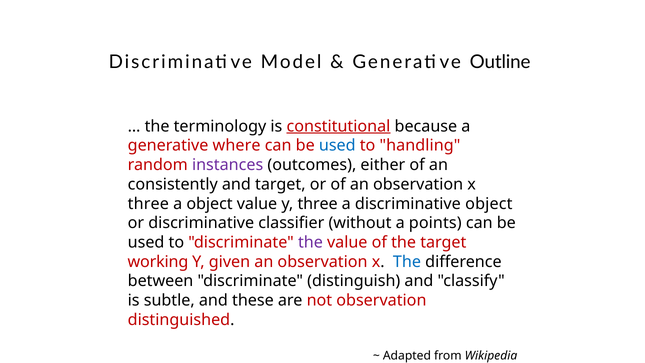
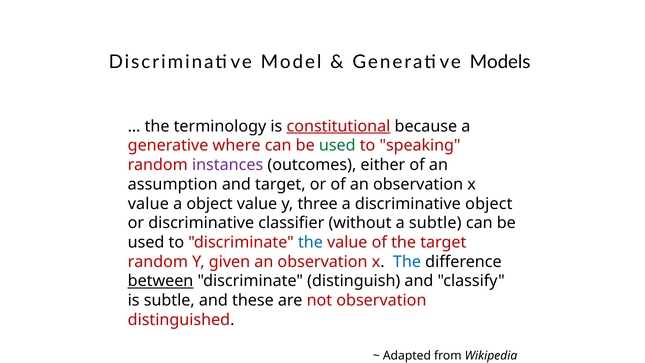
Outline: Outline -> Models
used at (337, 146) colour: blue -> green
handling: handling -> speaking
consistently: consistently -> assumption
three at (148, 204): three -> value
a points: points -> subtle
the at (310, 242) colour: purple -> blue
working at (158, 262): working -> random
between underline: none -> present
